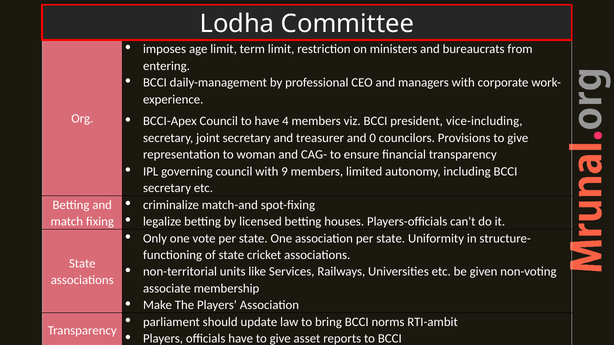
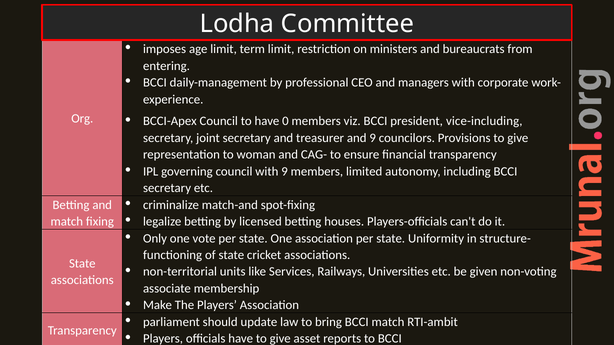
4: 4 -> 0
and 0: 0 -> 9
BCCI norms: norms -> match
